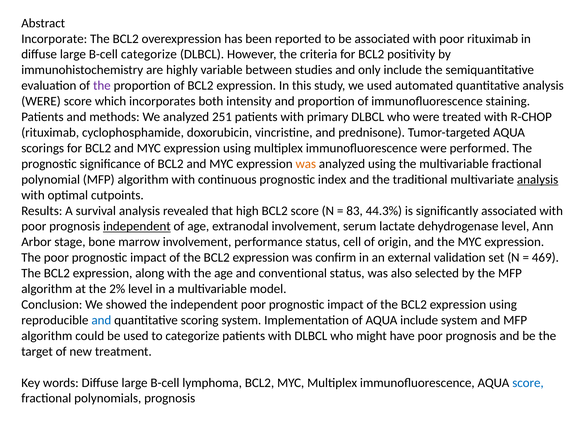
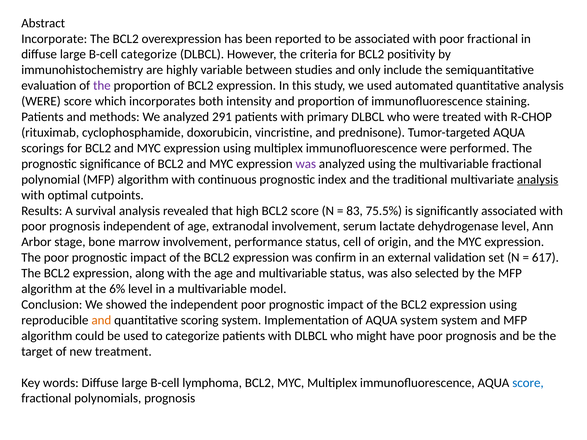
poor rituximab: rituximab -> fractional
251: 251 -> 291
was at (306, 164) colour: orange -> purple
44.3%: 44.3% -> 75.5%
independent at (137, 226) underline: present -> none
469: 469 -> 617
and conventional: conventional -> multivariable
2%: 2% -> 6%
and at (101, 320) colour: blue -> orange
AQUA include: include -> system
